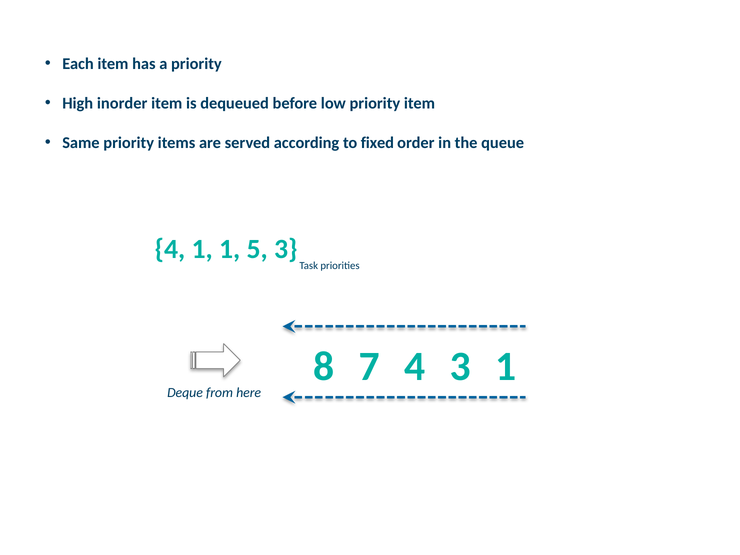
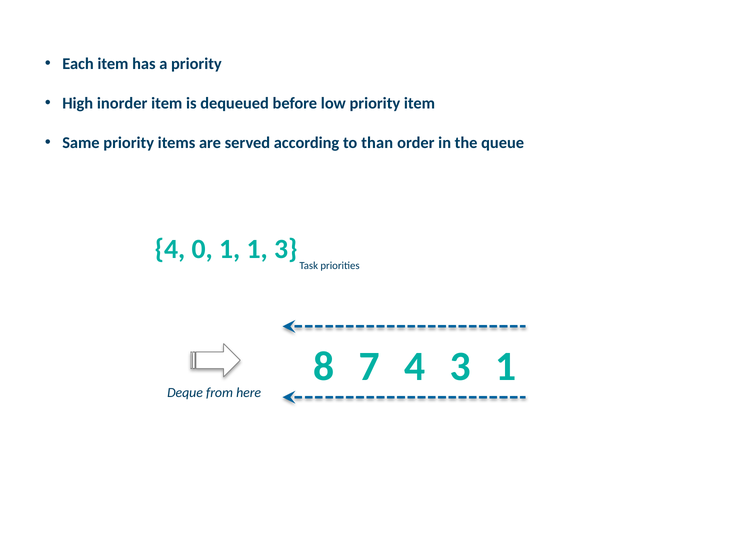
fixed: fixed -> than
4 1: 1 -> 0
1 5: 5 -> 1
